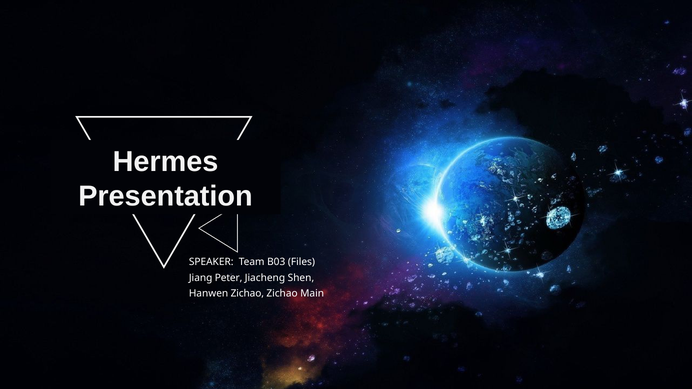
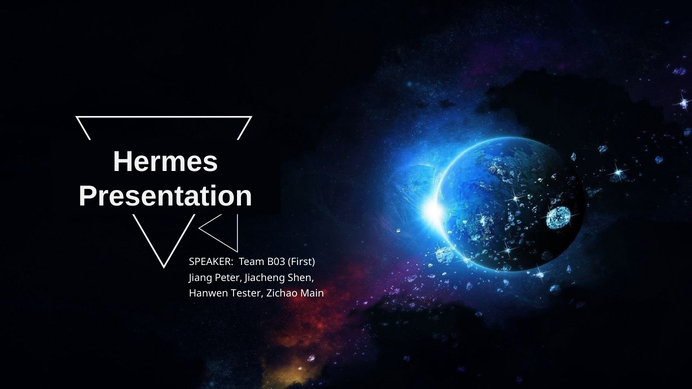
Files: Files -> First
Hanwen Zichao: Zichao -> Tester
